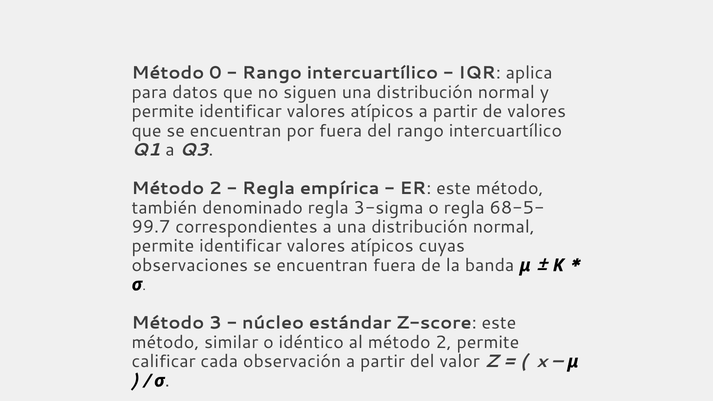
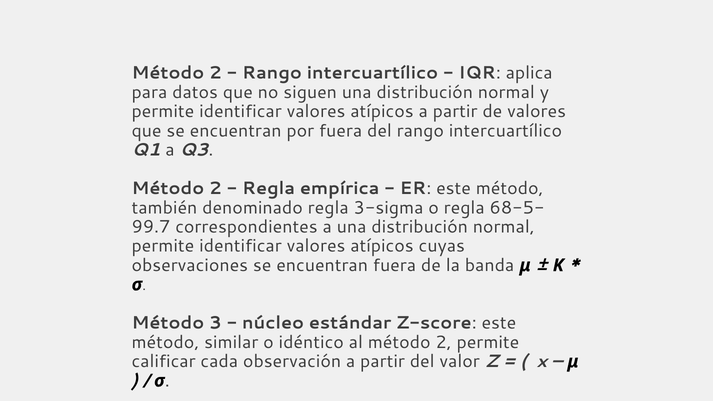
0 at (215, 73): 0 -> 2
